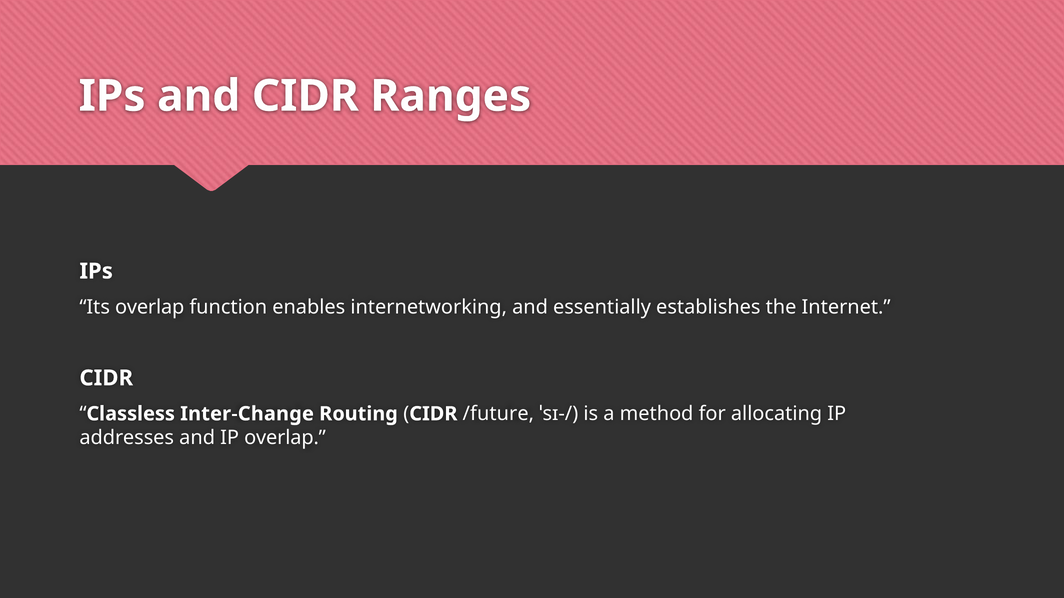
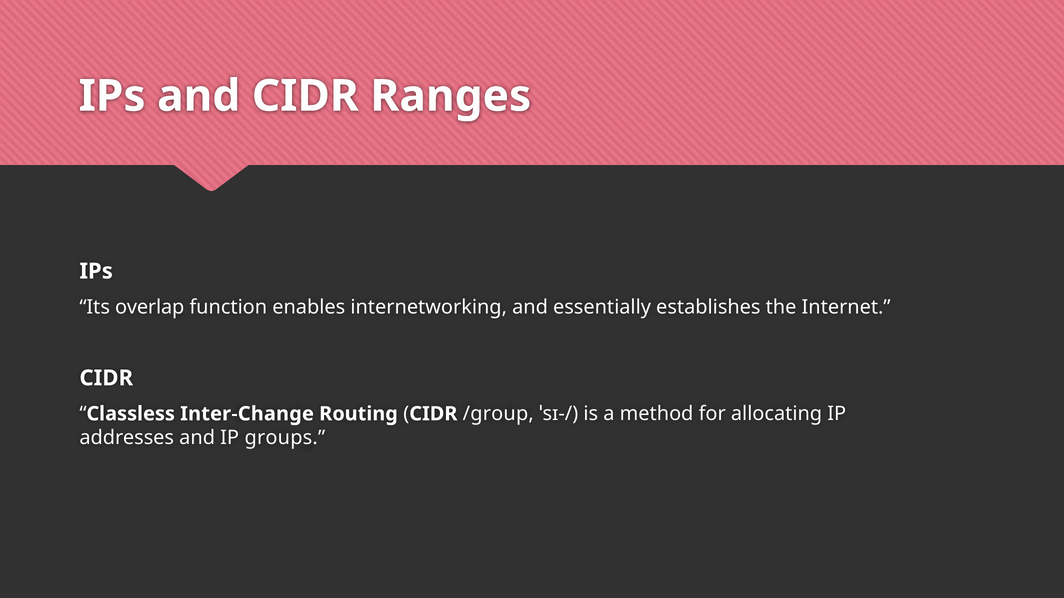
/future: /future -> /group
IP overlap: overlap -> groups
